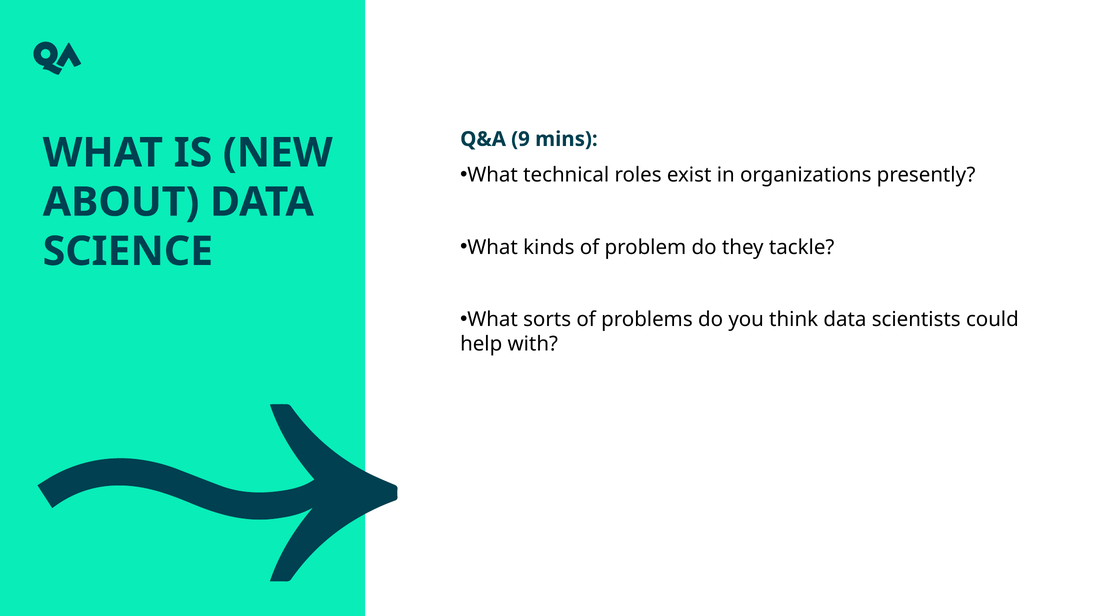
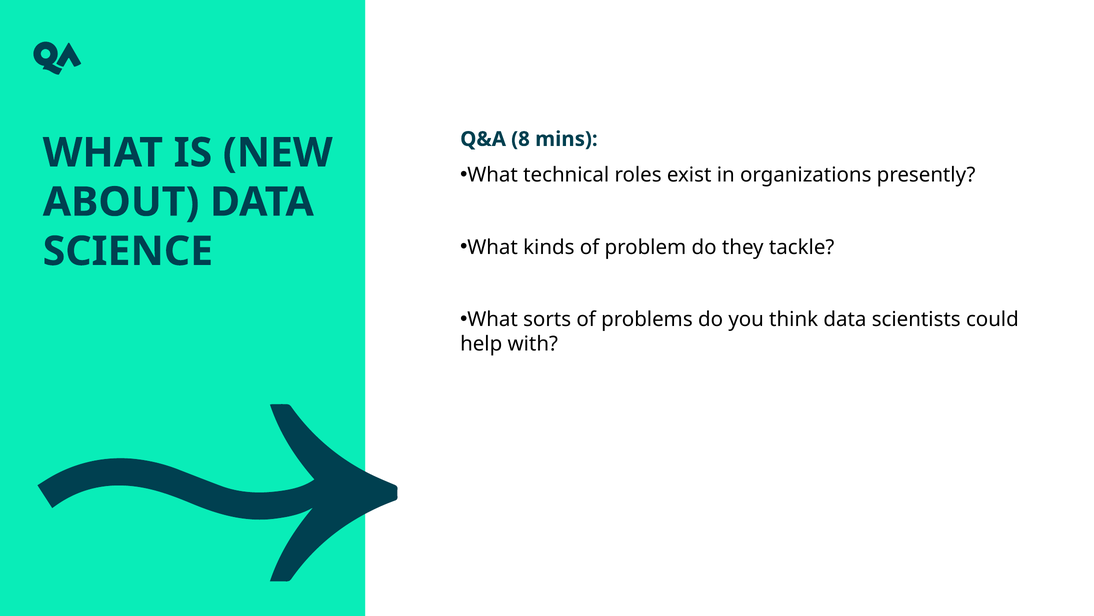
9: 9 -> 8
